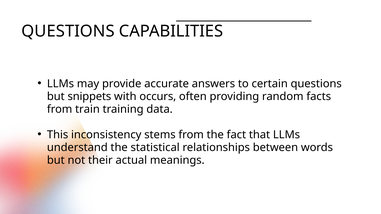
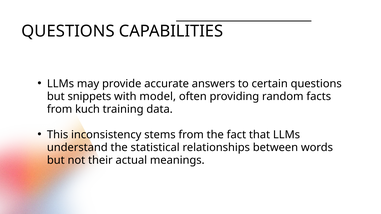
occurs: occurs -> model
train: train -> kuch
